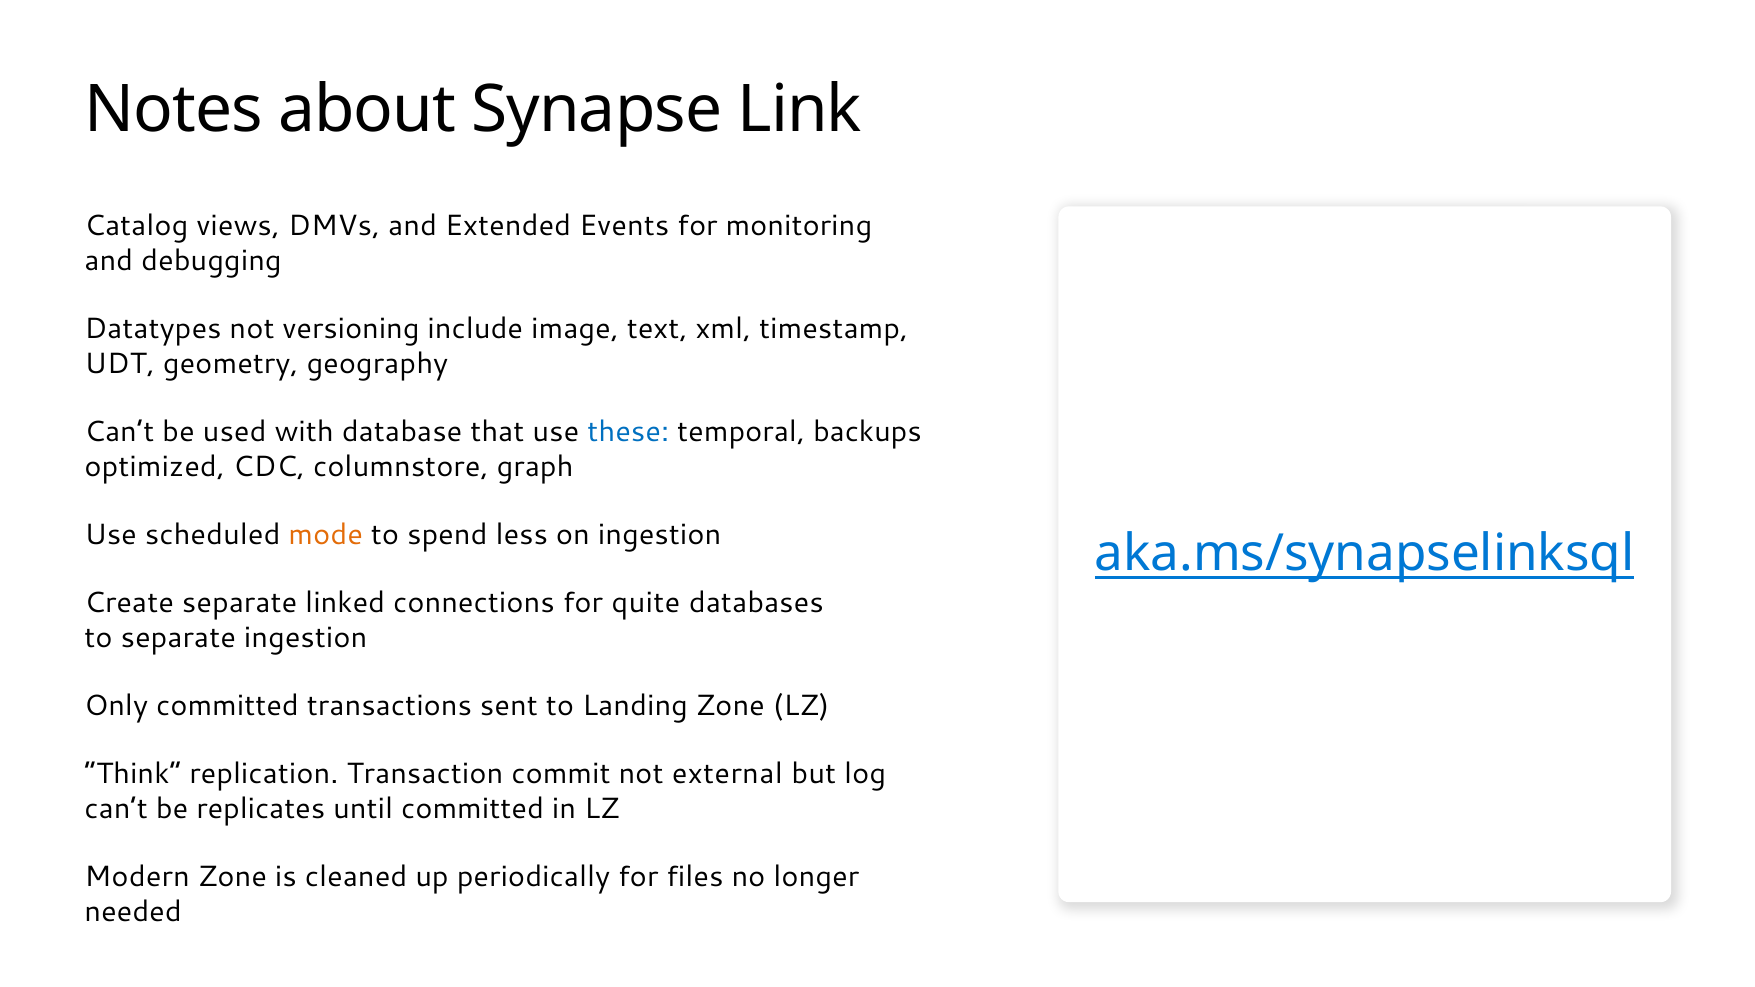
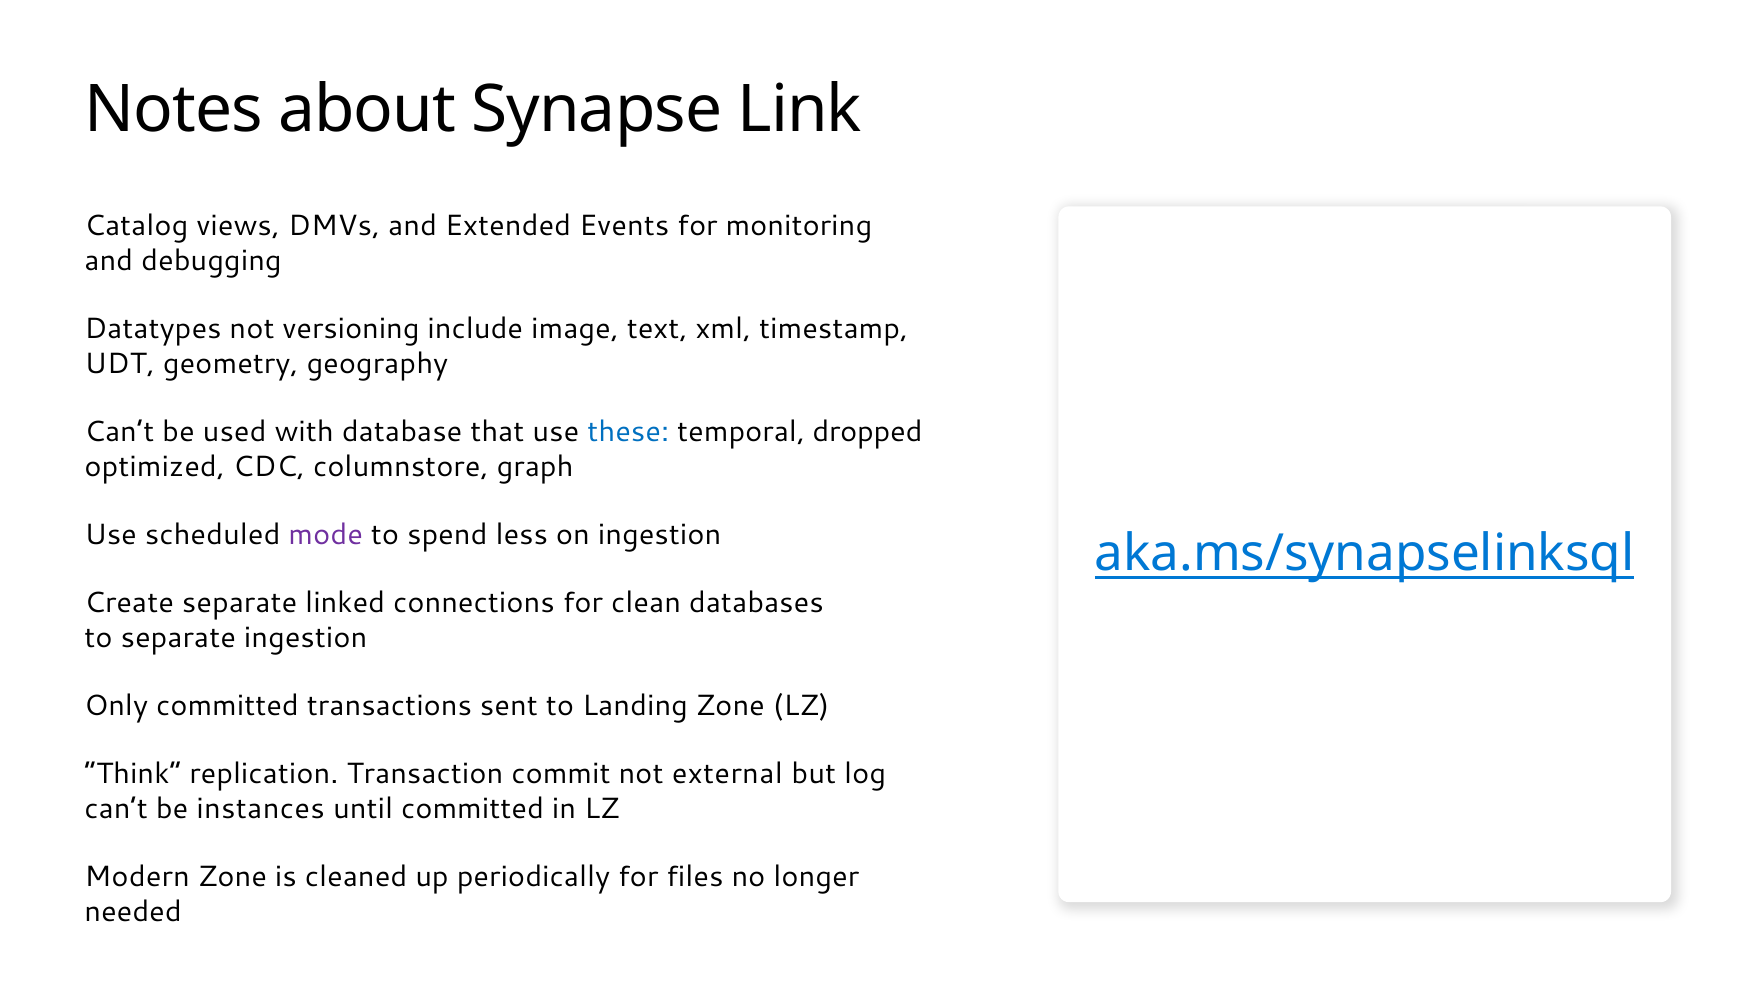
backups: backups -> dropped
mode colour: orange -> purple
quite: quite -> clean
replicates: replicates -> instances
